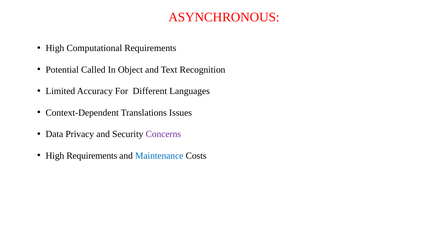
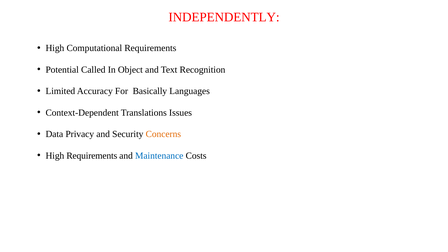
ASYNCHRONOUS: ASYNCHRONOUS -> INDEPENDENTLY
Different: Different -> Basically
Concerns colour: purple -> orange
